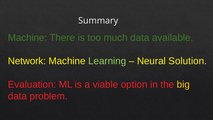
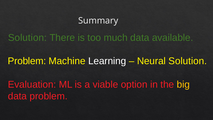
Machine at (27, 38): Machine -> Solution
Network at (27, 61): Network -> Problem
Learning colour: light green -> white
